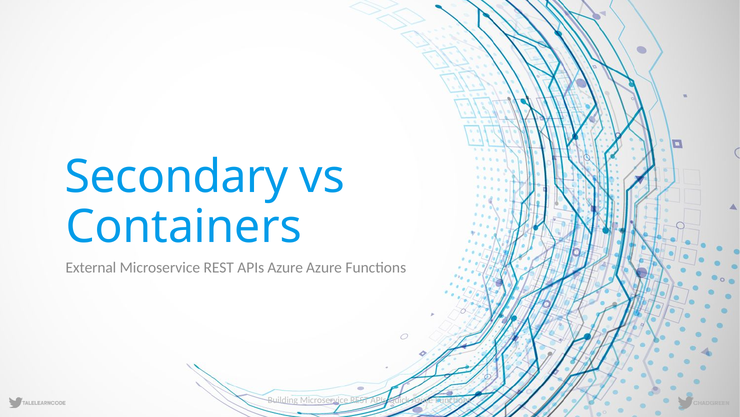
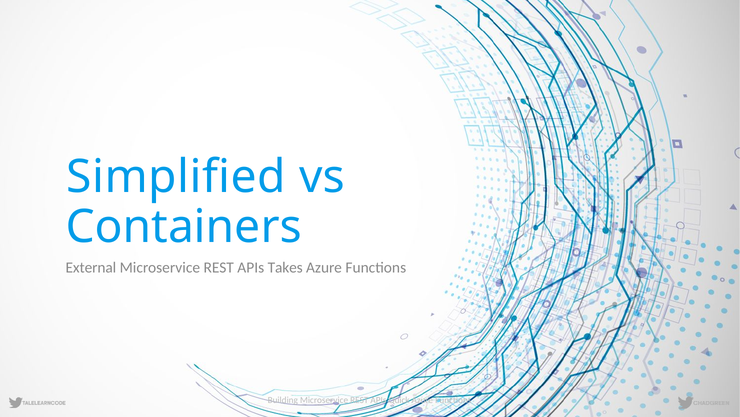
Secondary: Secondary -> Simplified
APIs Azure: Azure -> Takes
